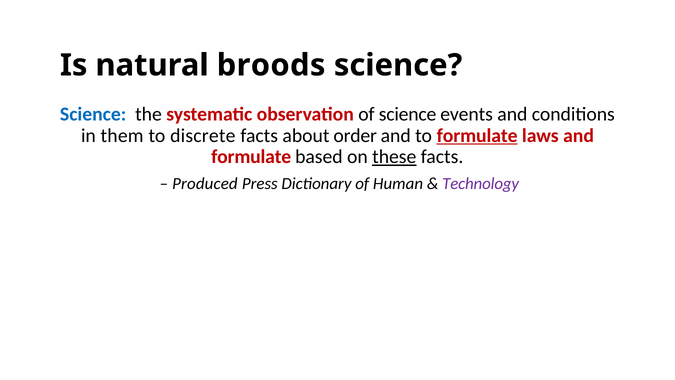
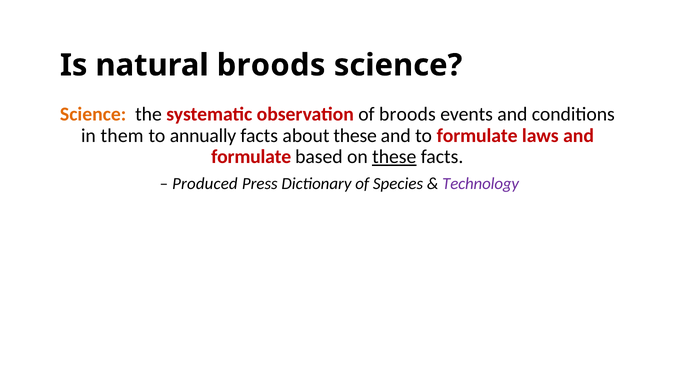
Science at (93, 114) colour: blue -> orange
of science: science -> broods
discrete: discrete -> annually
about order: order -> these
formulate at (477, 135) underline: present -> none
Human: Human -> Species
